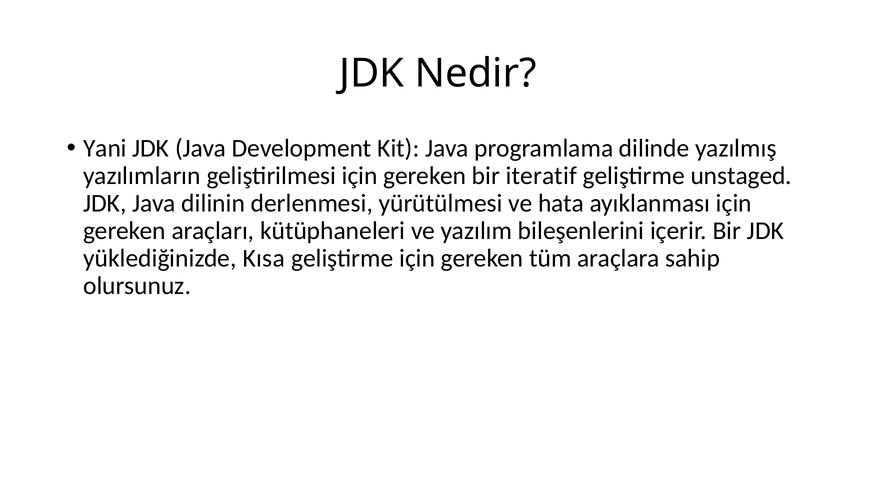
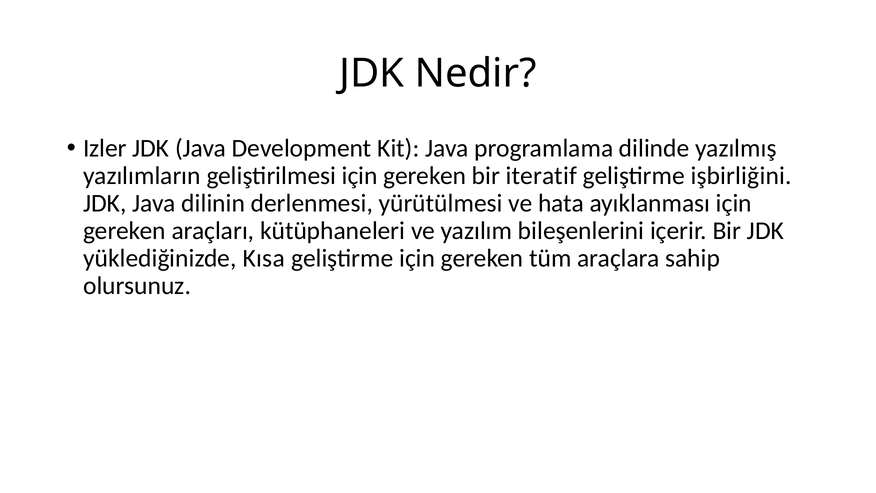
Yani: Yani -> Izler
unstaged: unstaged -> işbirliğini
